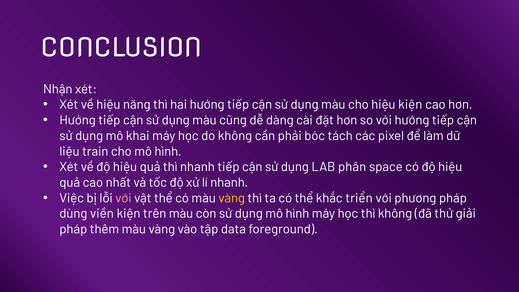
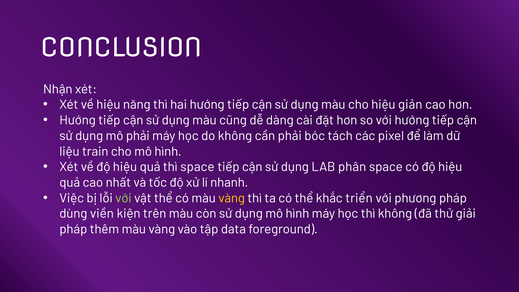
hiệu kiện: kiện -> giản
mô khai: khai -> phải
thì nhanh: nhanh -> space
với at (123, 198) colour: pink -> light green
